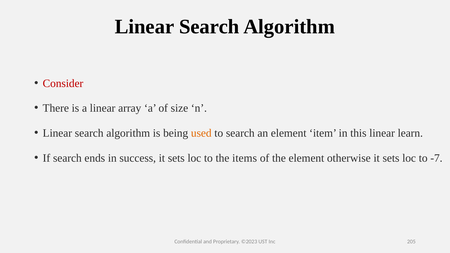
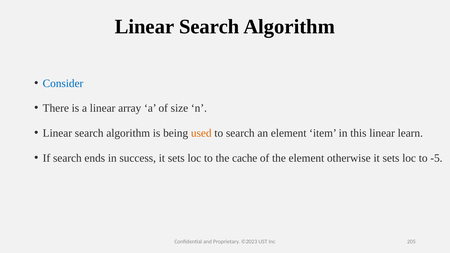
Consider colour: red -> blue
items: items -> cache
-7: -7 -> -5
